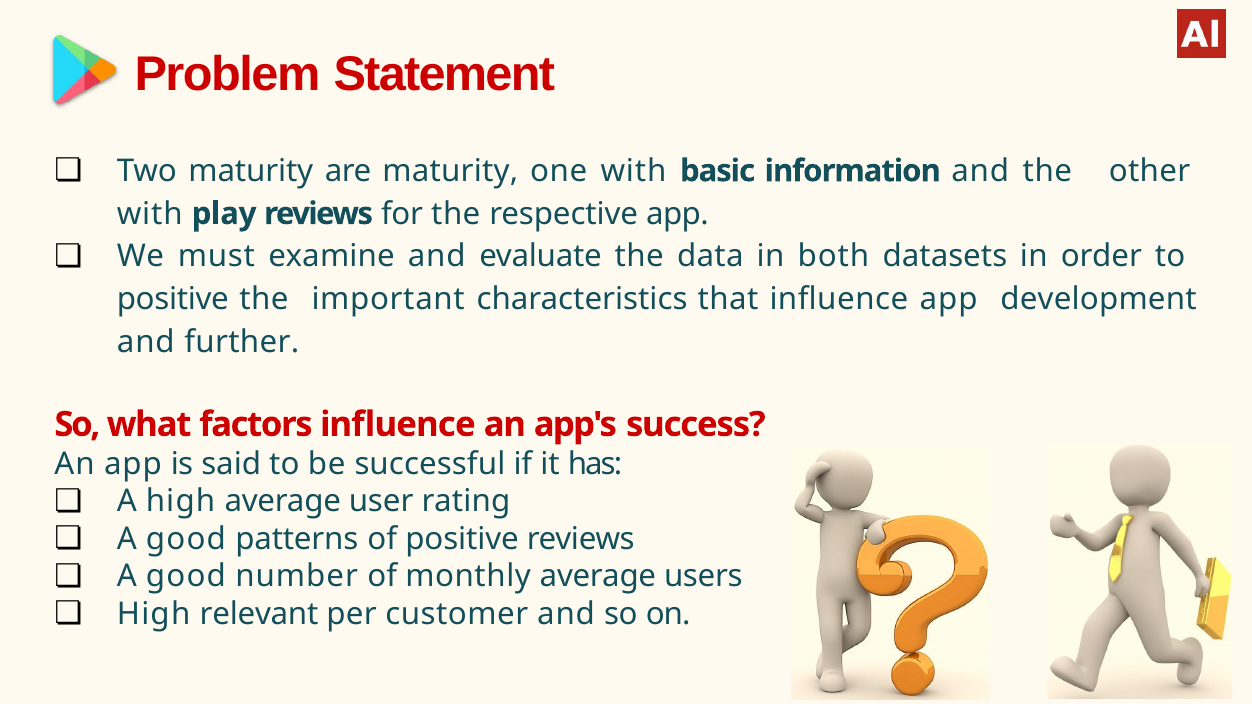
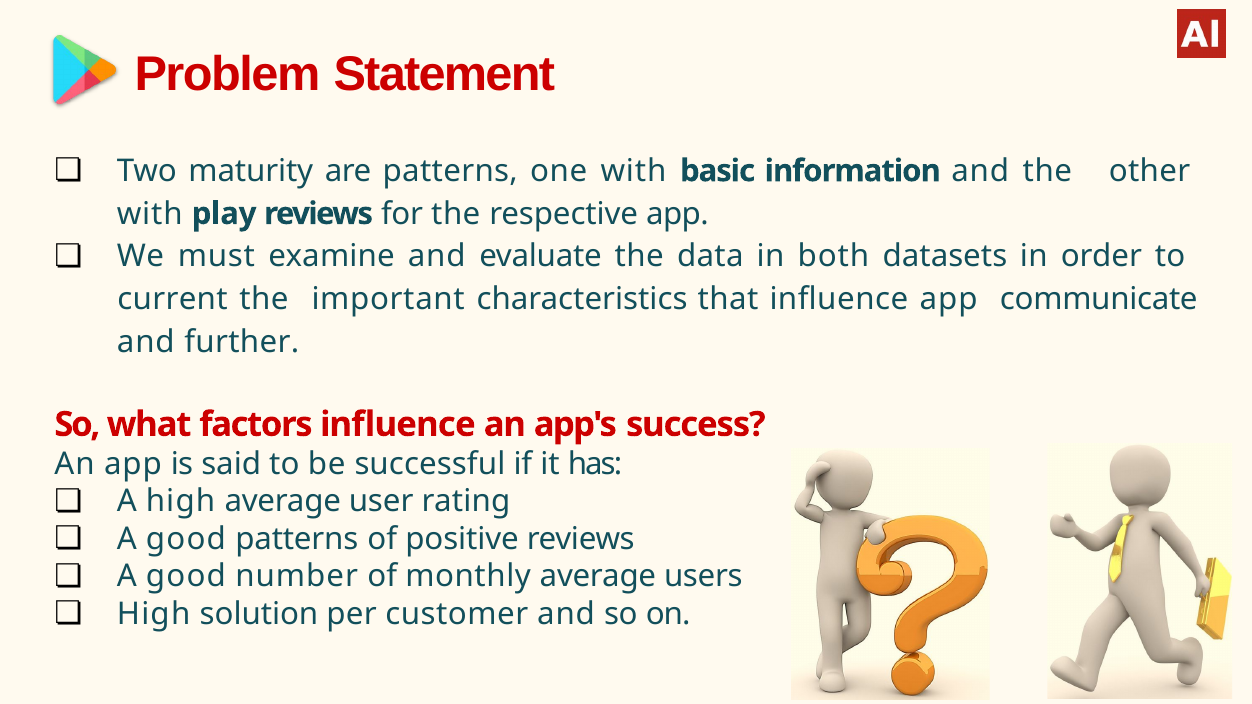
are maturity: maturity -> patterns
positive at (173, 299): positive -> current
development: development -> communicate
relevant: relevant -> solution
